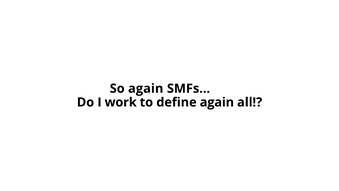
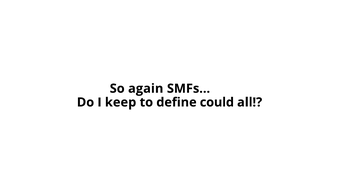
work: work -> keep
define again: again -> could
